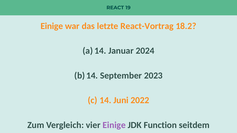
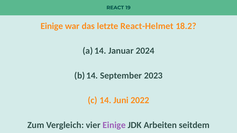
React-Vortrag: React-Vortrag -> React-Helmet
Function: Function -> Arbeiten
